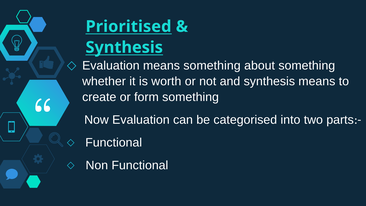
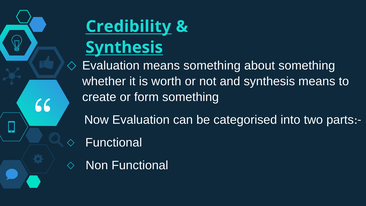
Prioritised: Prioritised -> Credibility
